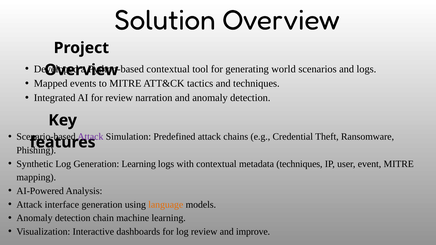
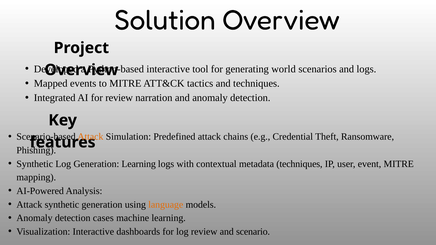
contextual at (168, 69): contextual -> interactive
Attack at (90, 137) colour: purple -> orange
Attack interface: interface -> synthetic
chain: chain -> cases
improve: improve -> scenario
